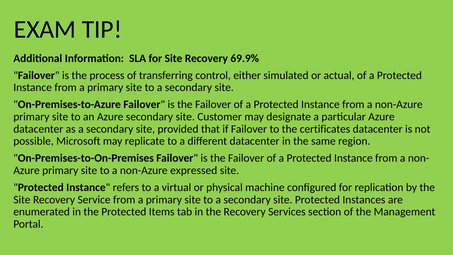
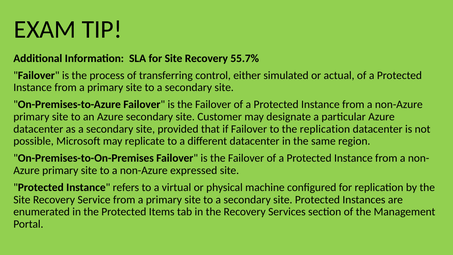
69.9%: 69.9% -> 55.7%
the certificates: certificates -> replication
